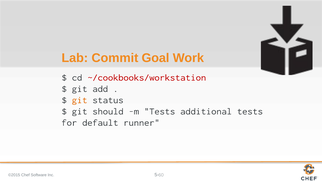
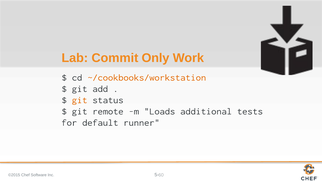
Goal: Goal -> Only
~/cookbooks/workstation colour: red -> orange
should: should -> remote
m Tests: Tests -> Loads
